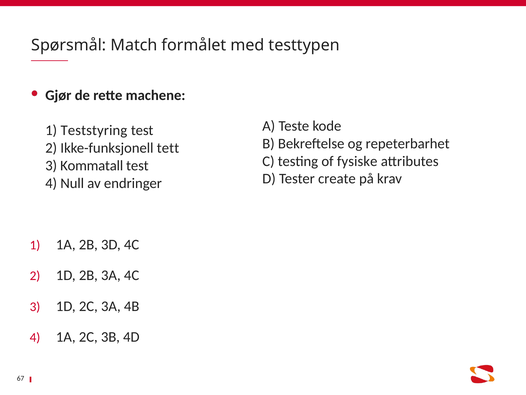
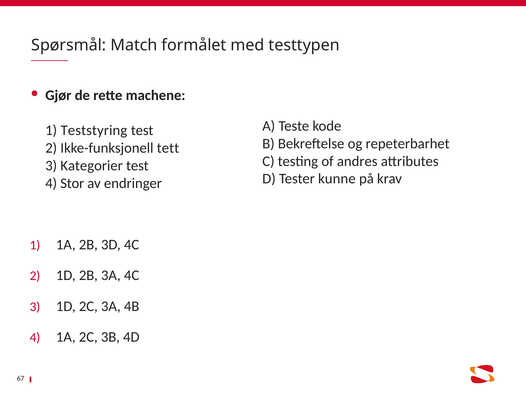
fysiske: fysiske -> andres
Kommatall: Kommatall -> Kategorier
create: create -> kunne
Null: Null -> Stor
